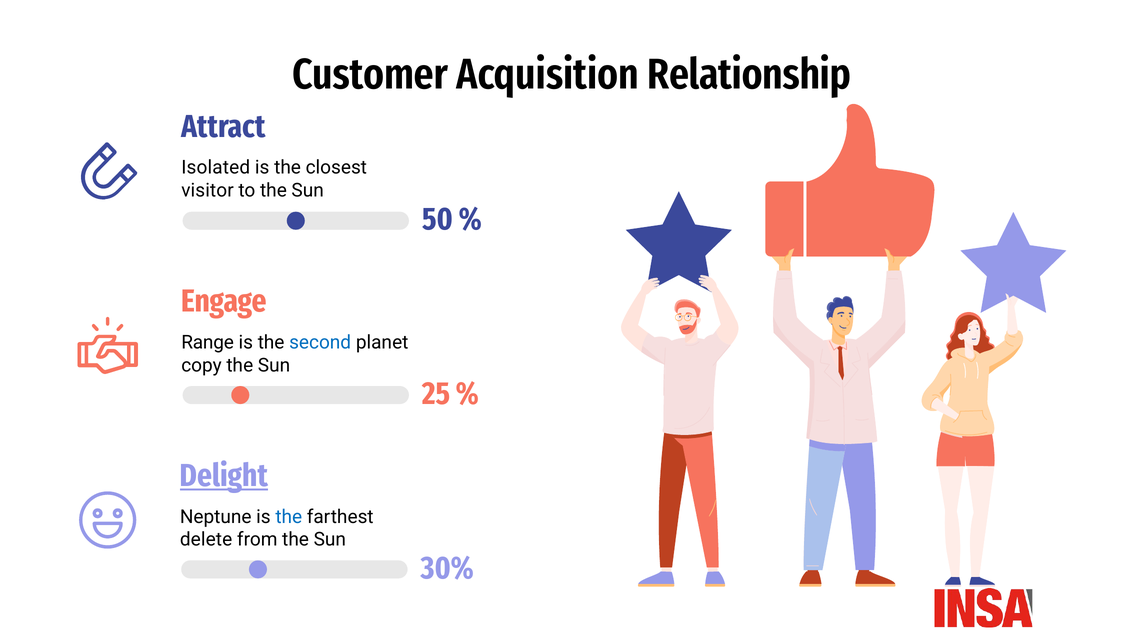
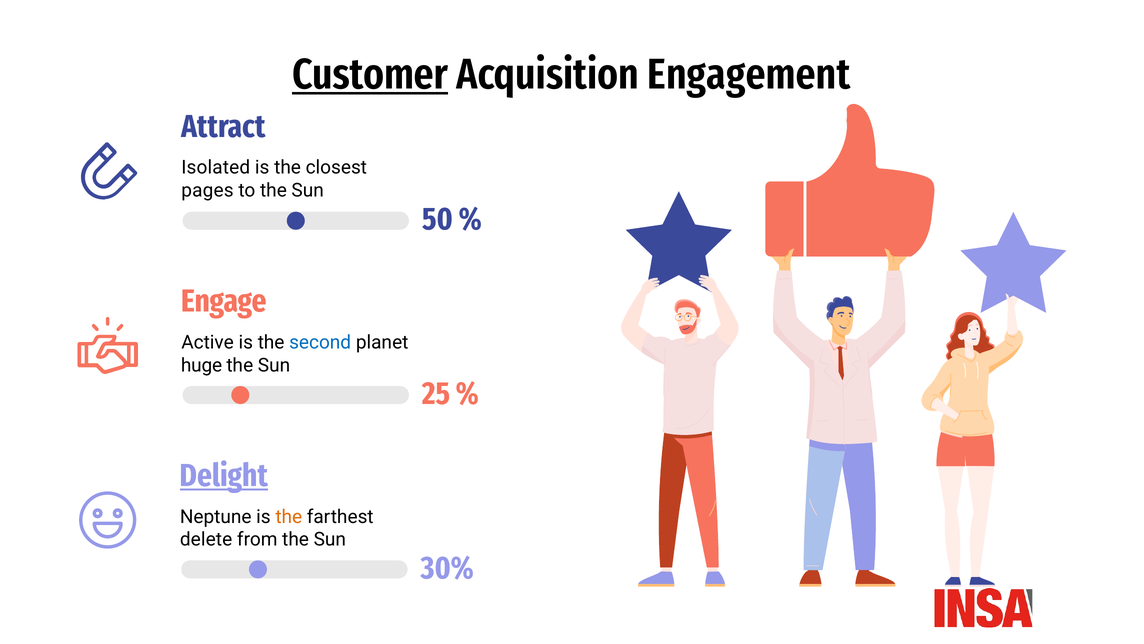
Customer underline: none -> present
Relationship: Relationship -> Engagement
visitor: visitor -> pages
Range: Range -> Active
copy: copy -> huge
the at (289, 516) colour: blue -> orange
